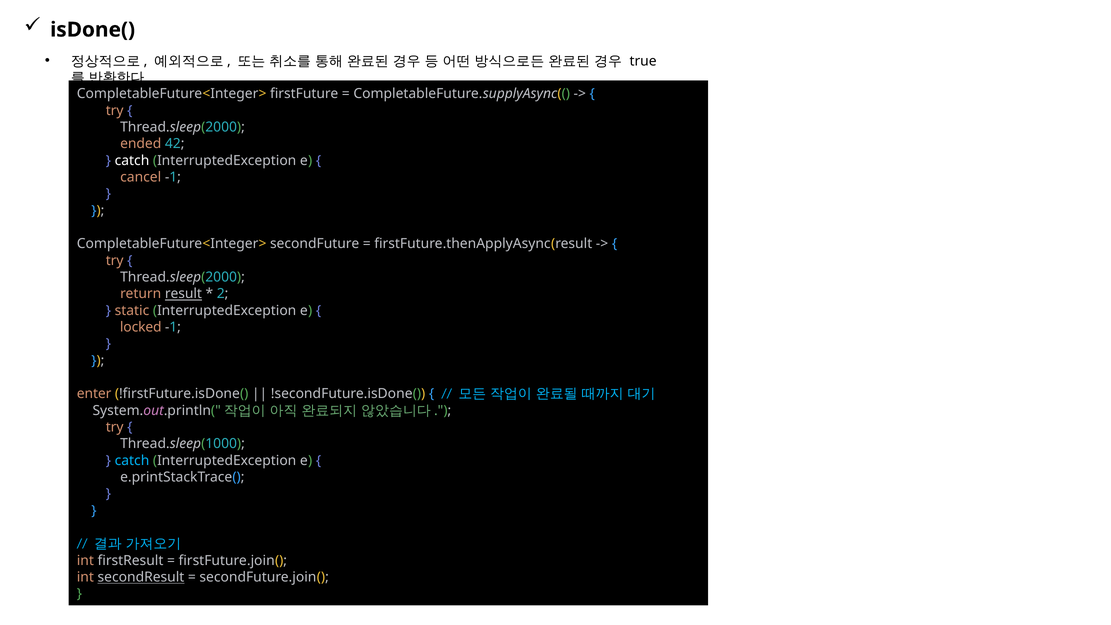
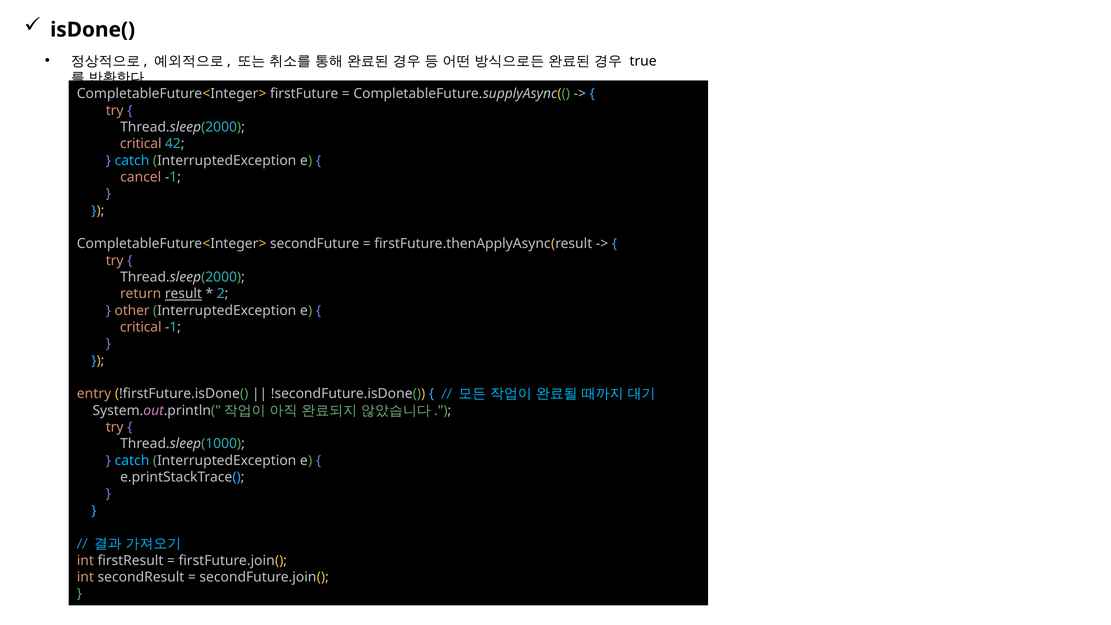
ended at (141, 144): ended -> critical
catch at (132, 161) colour: white -> light blue
static: static -> other
locked at (141, 327): locked -> critical
enter: enter -> entry
secondResult underline: present -> none
